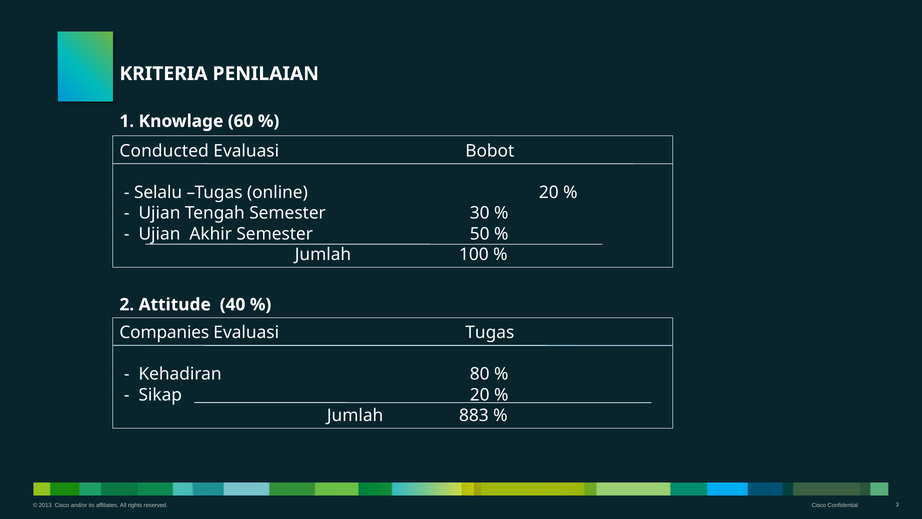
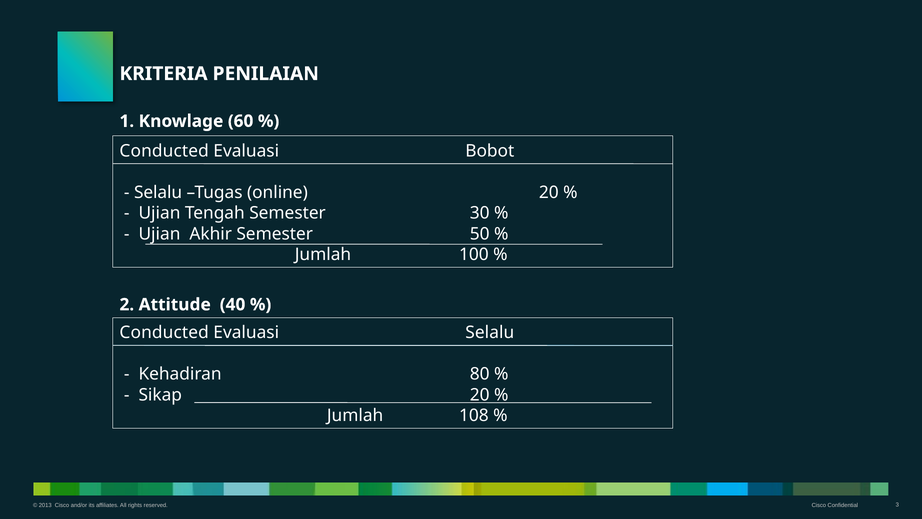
Companies at (164, 332): Companies -> Conducted
Evaluasi Tugas: Tugas -> Selalu
883: 883 -> 108
